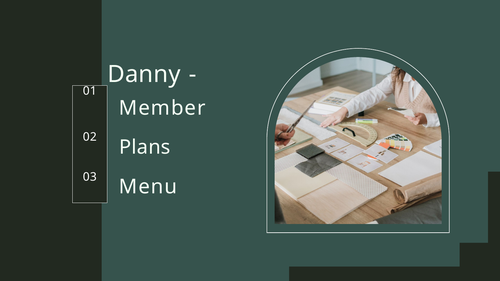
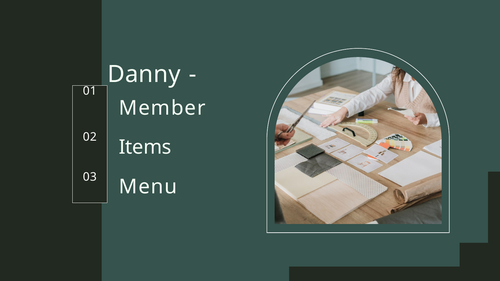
Plans: Plans -> Items
